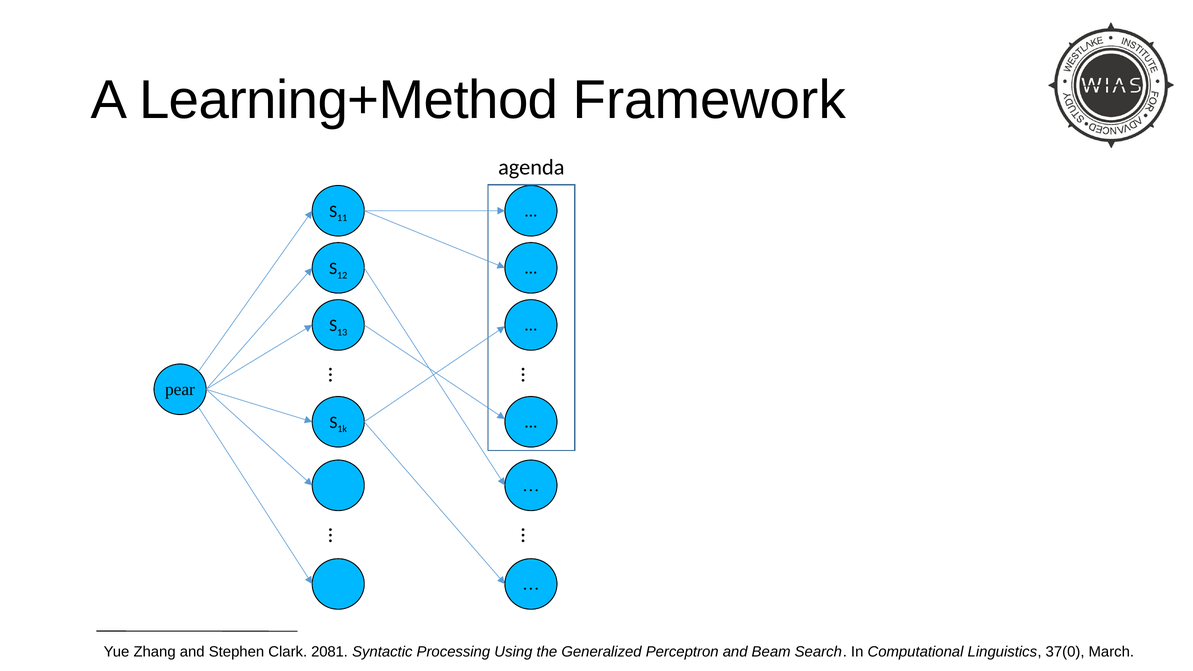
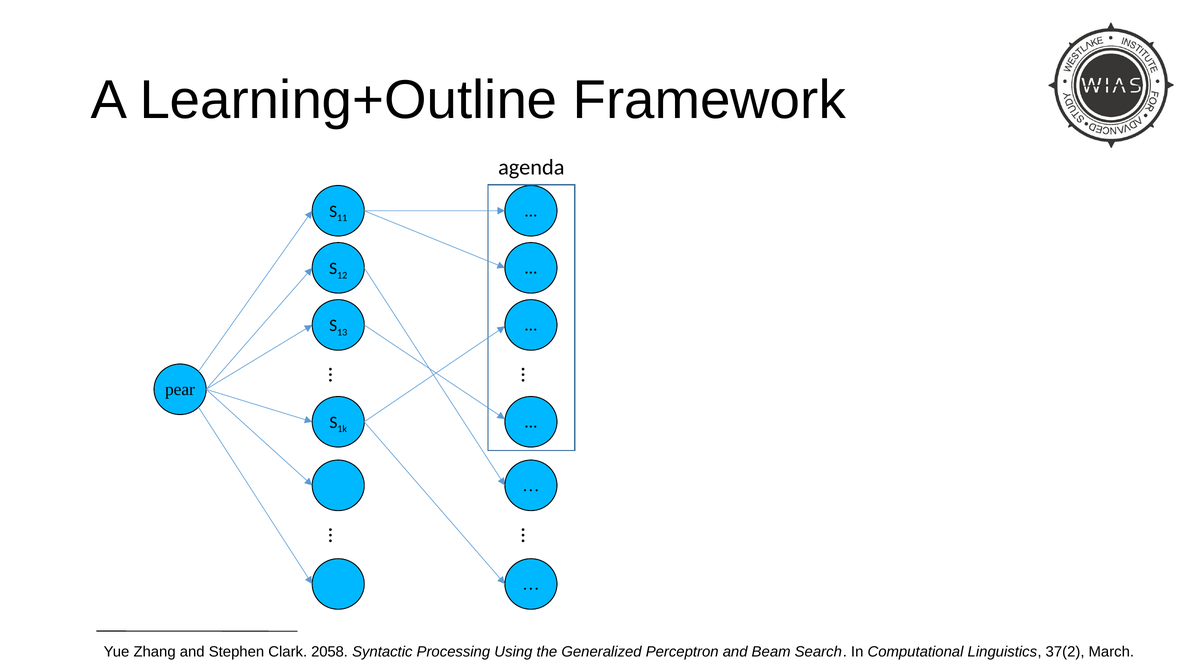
Learning+Method: Learning+Method -> Learning+Outline
2081: 2081 -> 2058
37(0: 37(0 -> 37(2
